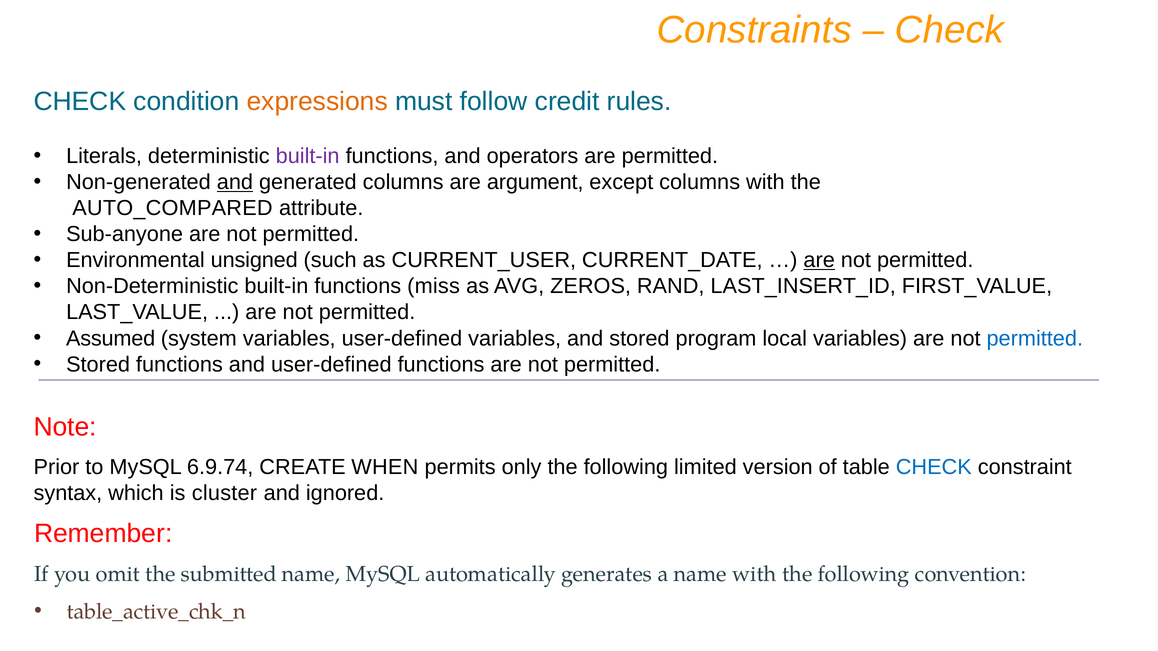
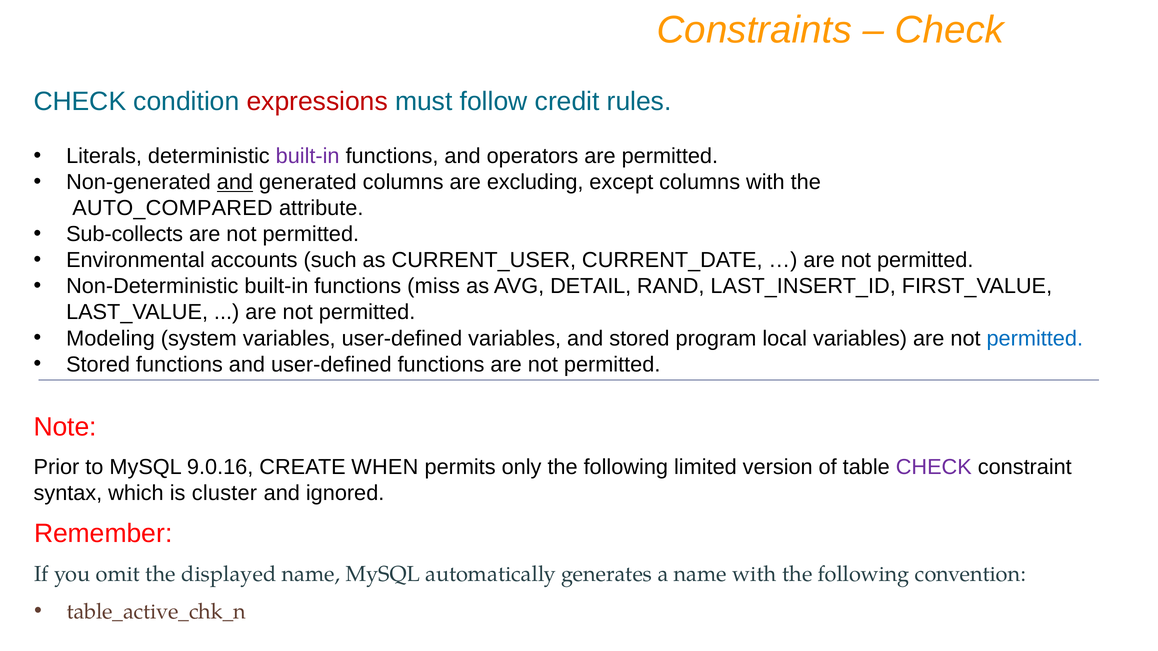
expressions colour: orange -> red
argument: argument -> excluding
Sub-anyone: Sub-anyone -> Sub-collects
unsigned: unsigned -> accounts
are at (819, 260) underline: present -> none
ZEROS: ZEROS -> DETAIL
Assumed: Assumed -> Modeling
6.9.74: 6.9.74 -> 9.0.16
CHECK at (934, 467) colour: blue -> purple
submitted: submitted -> displayed
